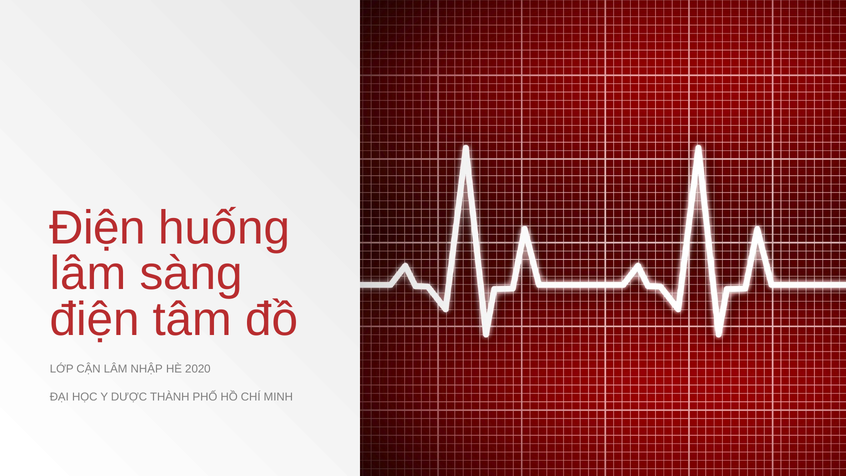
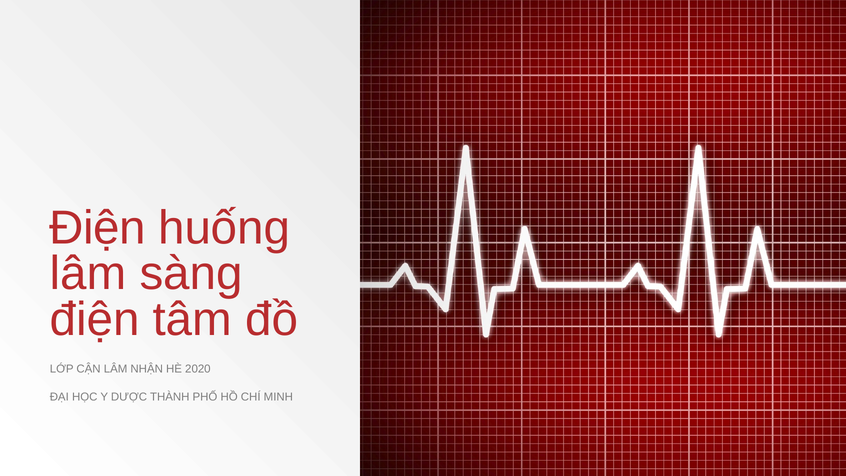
NHẬP: NHẬP -> NHẬN
